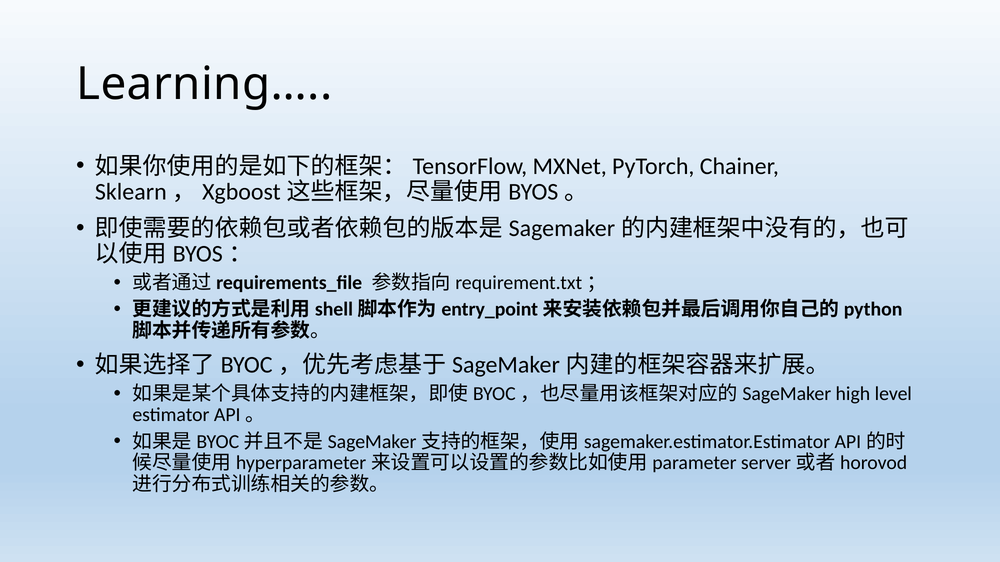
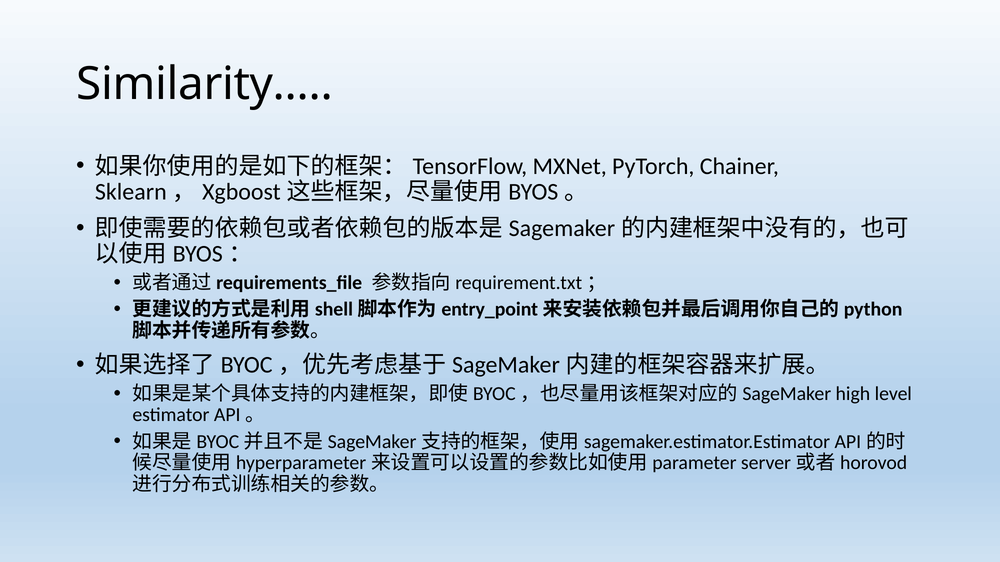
Learning…: Learning… -> Similarity…
